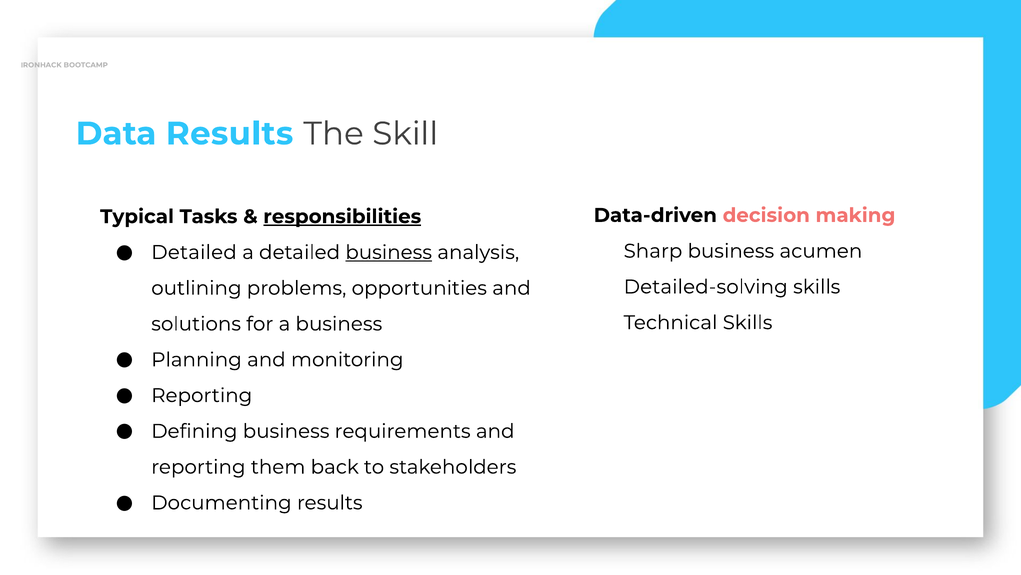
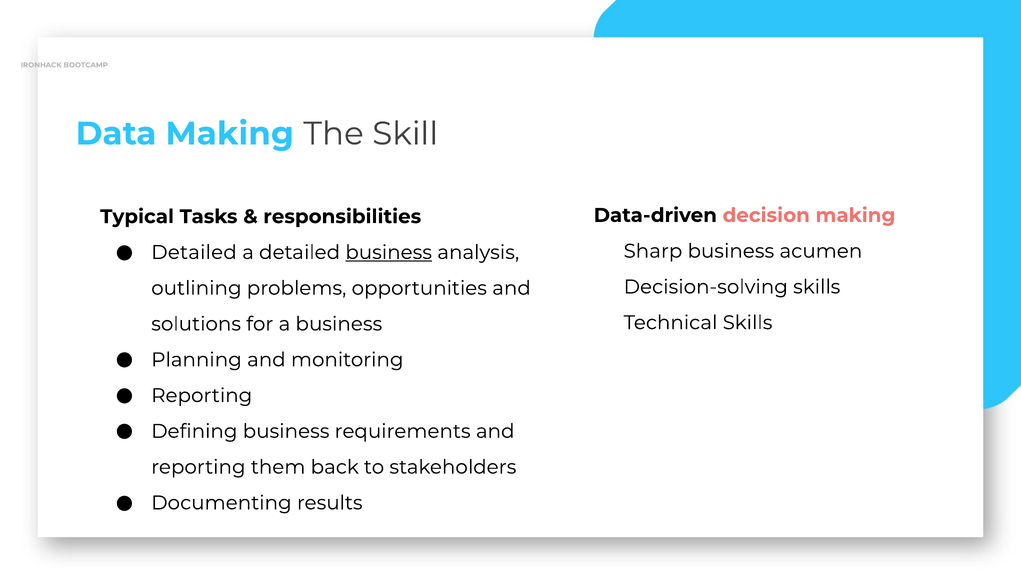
Data Results: Results -> Making
responsibilities underline: present -> none
Detailed-solving: Detailed-solving -> Decision-solving
